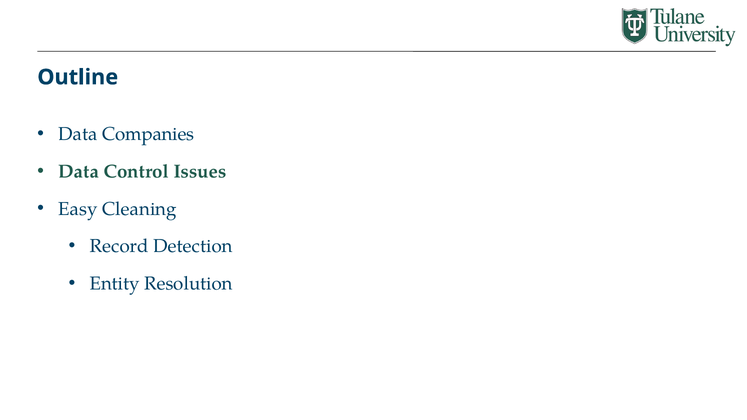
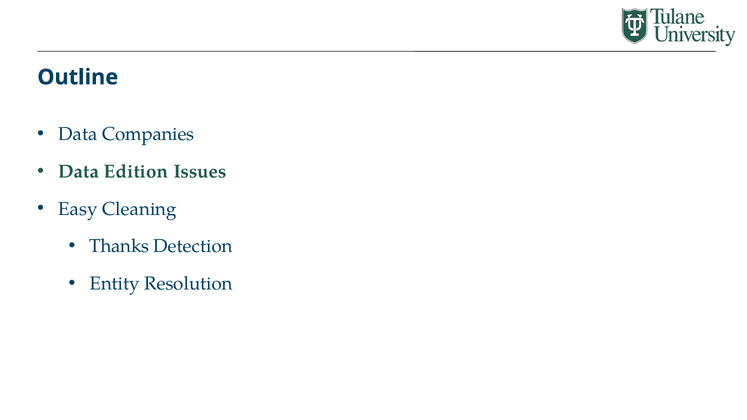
Control: Control -> Edition
Record: Record -> Thanks
